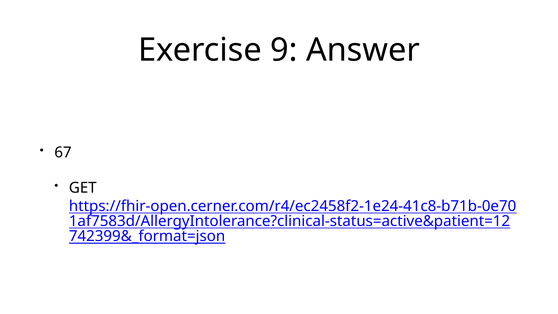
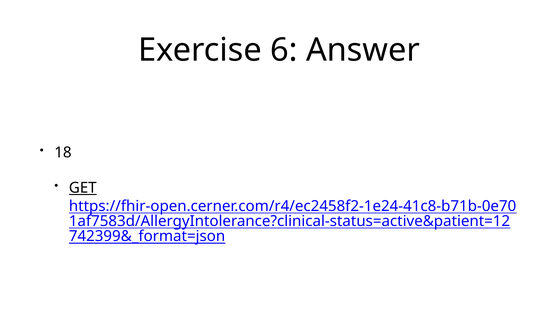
9: 9 -> 6
67: 67 -> 18
GET underline: none -> present
